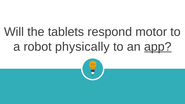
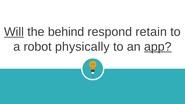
Will underline: none -> present
tablets: tablets -> behind
motor: motor -> retain
